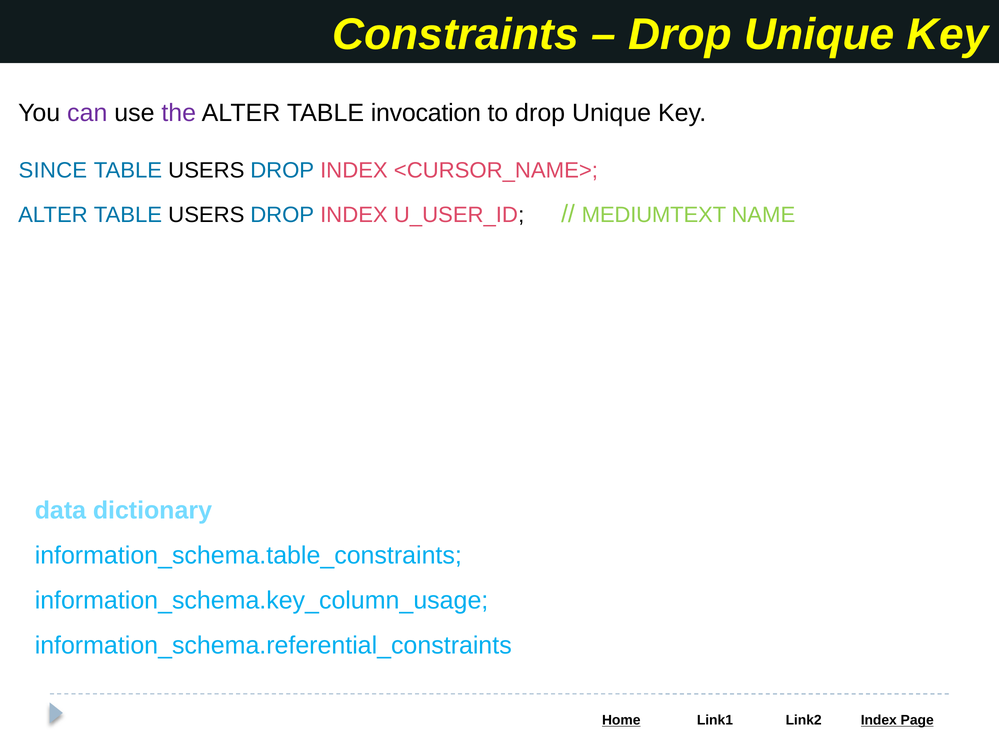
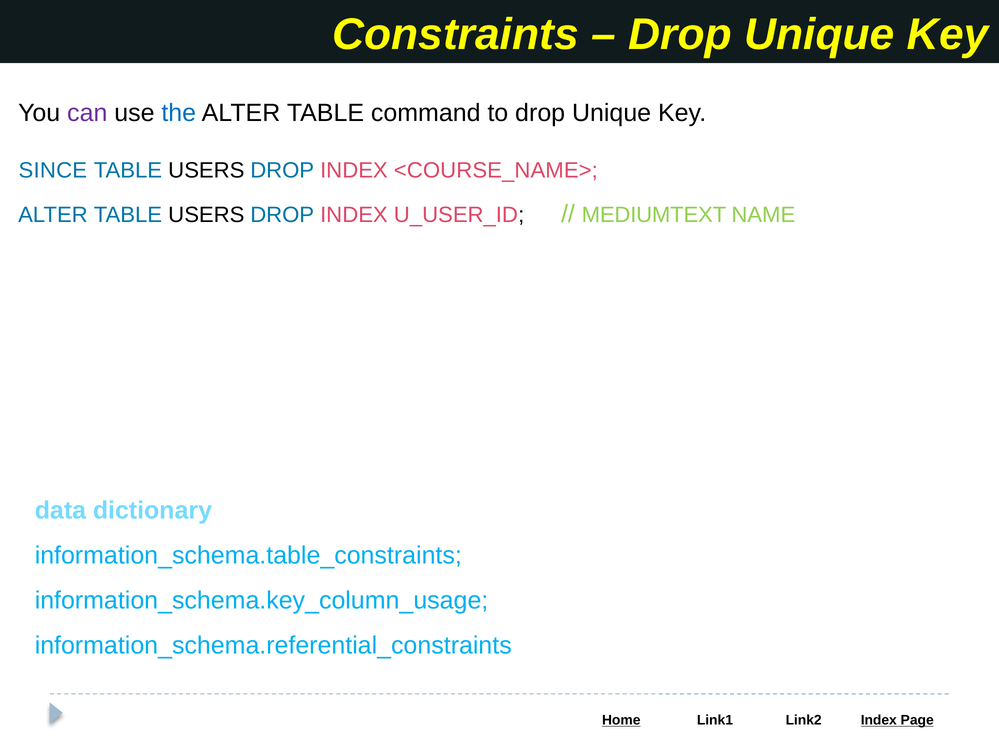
the colour: purple -> blue
invocation: invocation -> command
<CURSOR_NAME>: <CURSOR_NAME> -> <COURSE_NAME>
